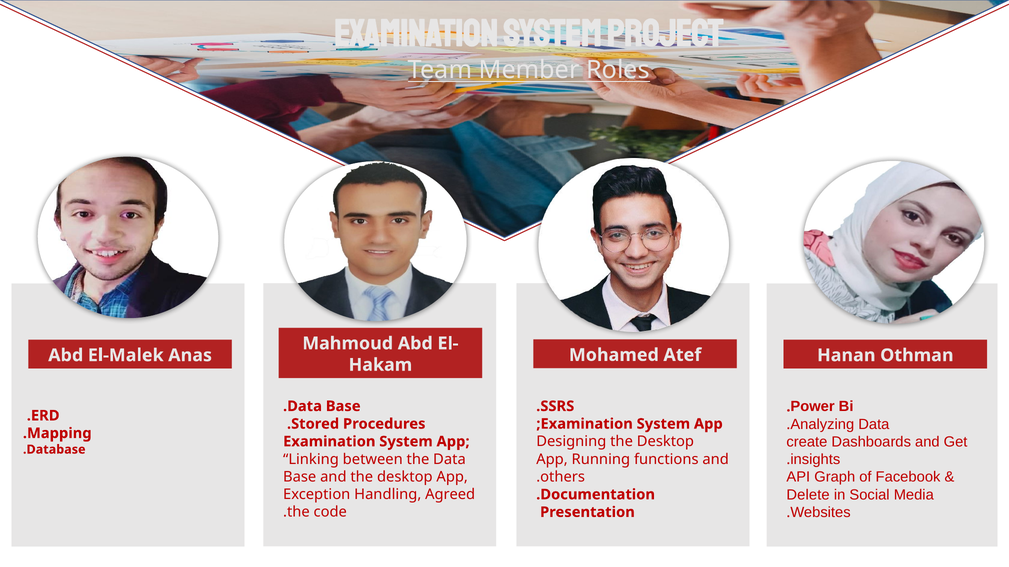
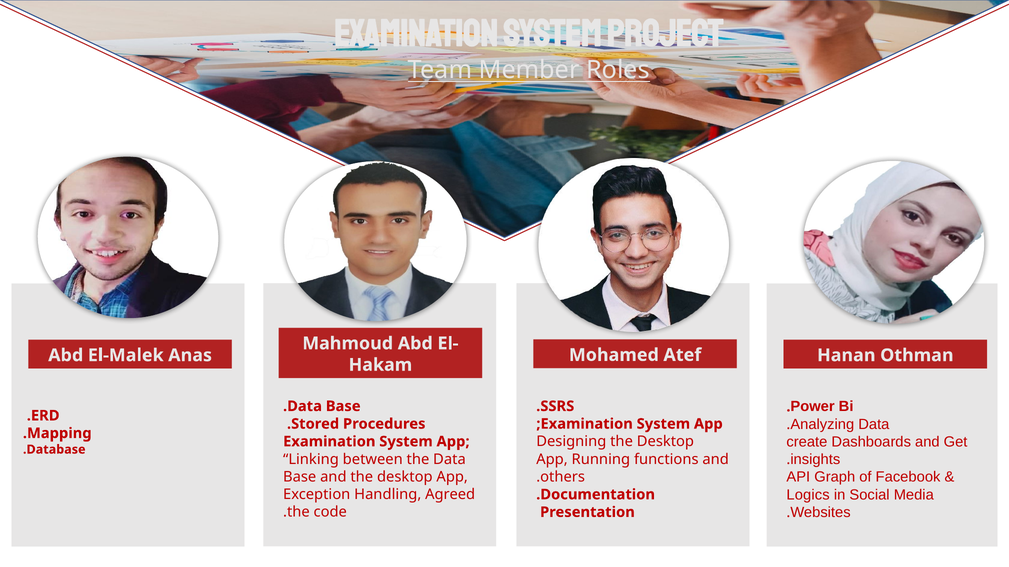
Delete: Delete -> Logics
